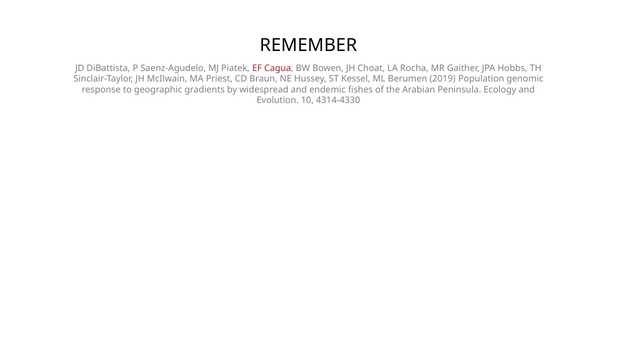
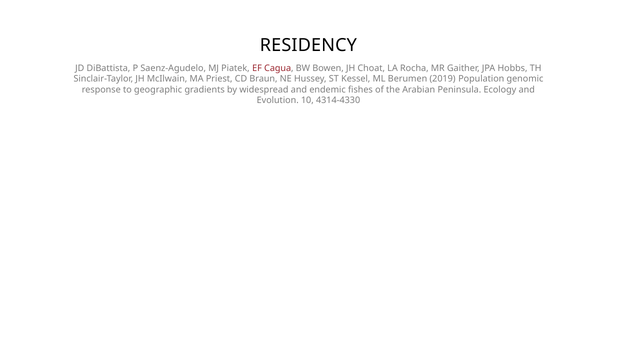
REMEMBER: REMEMBER -> RESIDENCY
